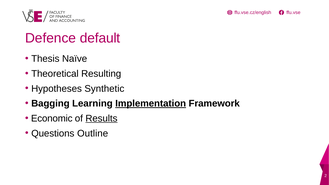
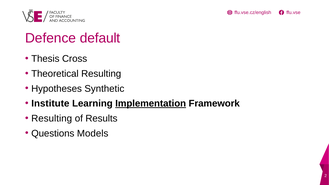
Naïve: Naïve -> Cross
Bagging: Bagging -> Institute
Economic at (52, 118): Economic -> Resulting
Results underline: present -> none
Outline: Outline -> Models
